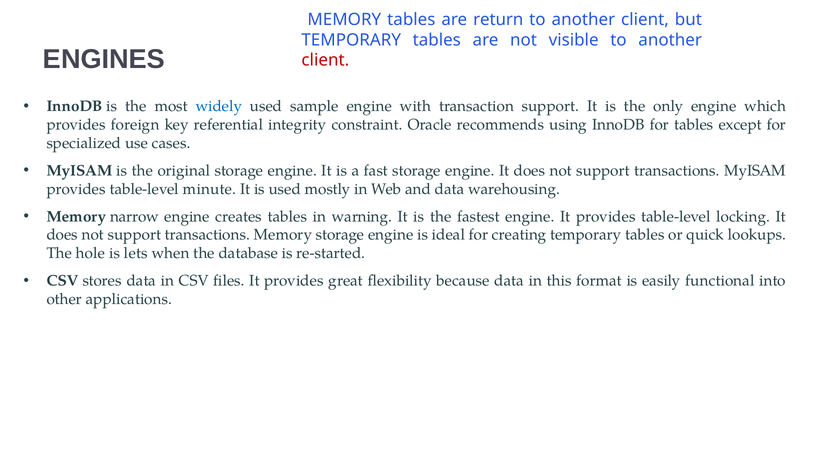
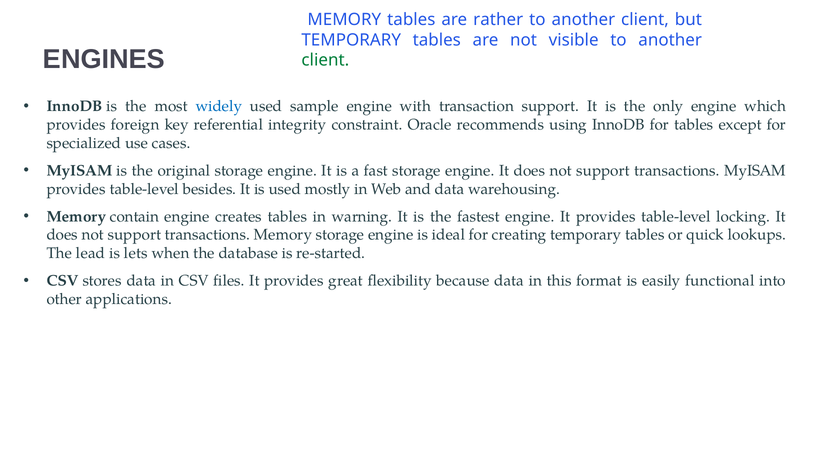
return: return -> rather
client at (325, 60) colour: red -> green
minute: minute -> besides
narrow: narrow -> contain
hole: hole -> lead
